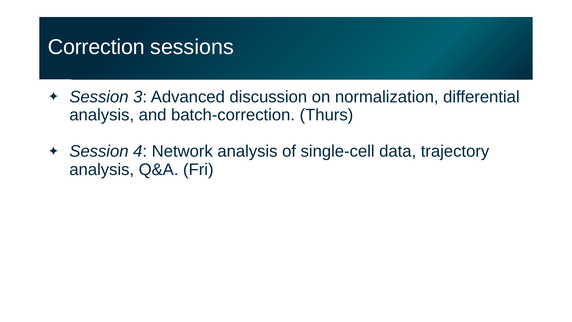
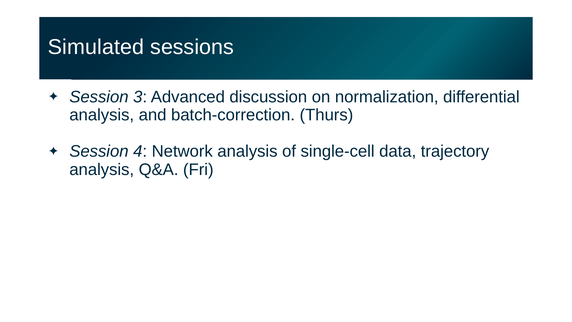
Correction: Correction -> Simulated
